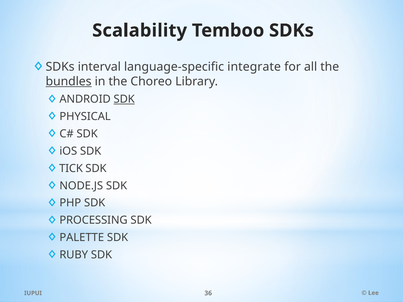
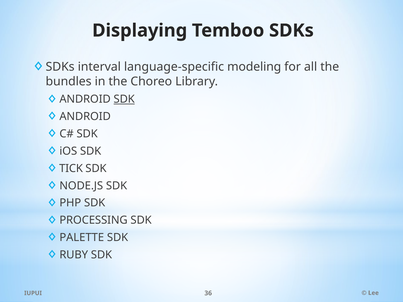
Scalability: Scalability -> Displaying
integrate: integrate -> modeling
bundles underline: present -> none
PHYSICAL at (85, 117): PHYSICAL -> ANDROID
